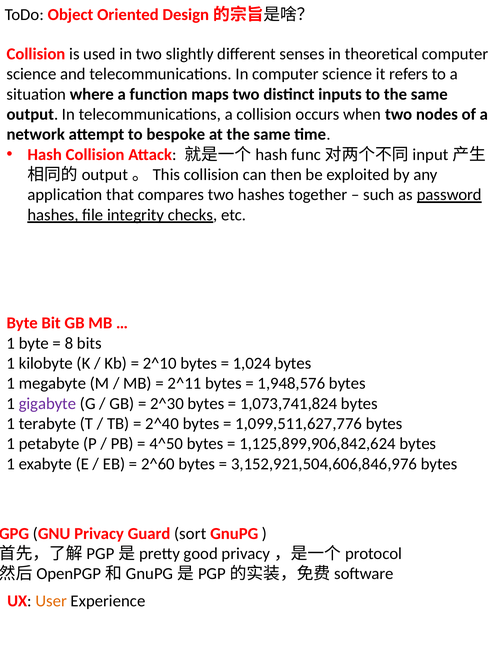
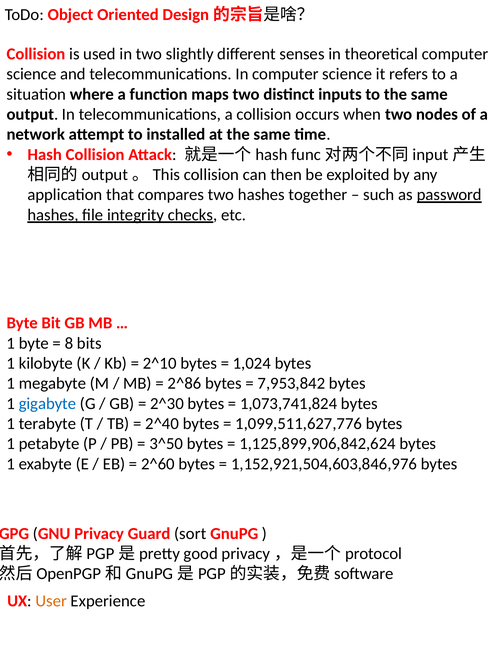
bespoke: bespoke -> installed
2^11: 2^11 -> 2^86
1,948,576: 1,948,576 -> 7,953,842
gigabyte colour: purple -> blue
4^50: 4^50 -> 3^50
3,152,921,504,606,846,976: 3,152,921,504,606,846,976 -> 1,152,921,504,603,846,976
